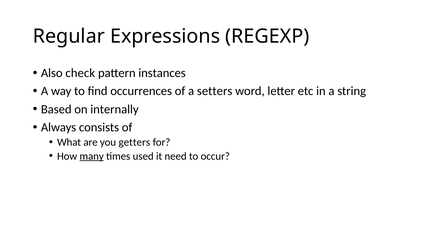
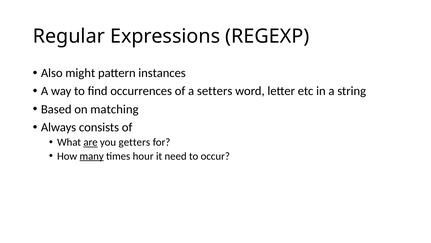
check: check -> might
internally: internally -> matching
are underline: none -> present
used: used -> hour
